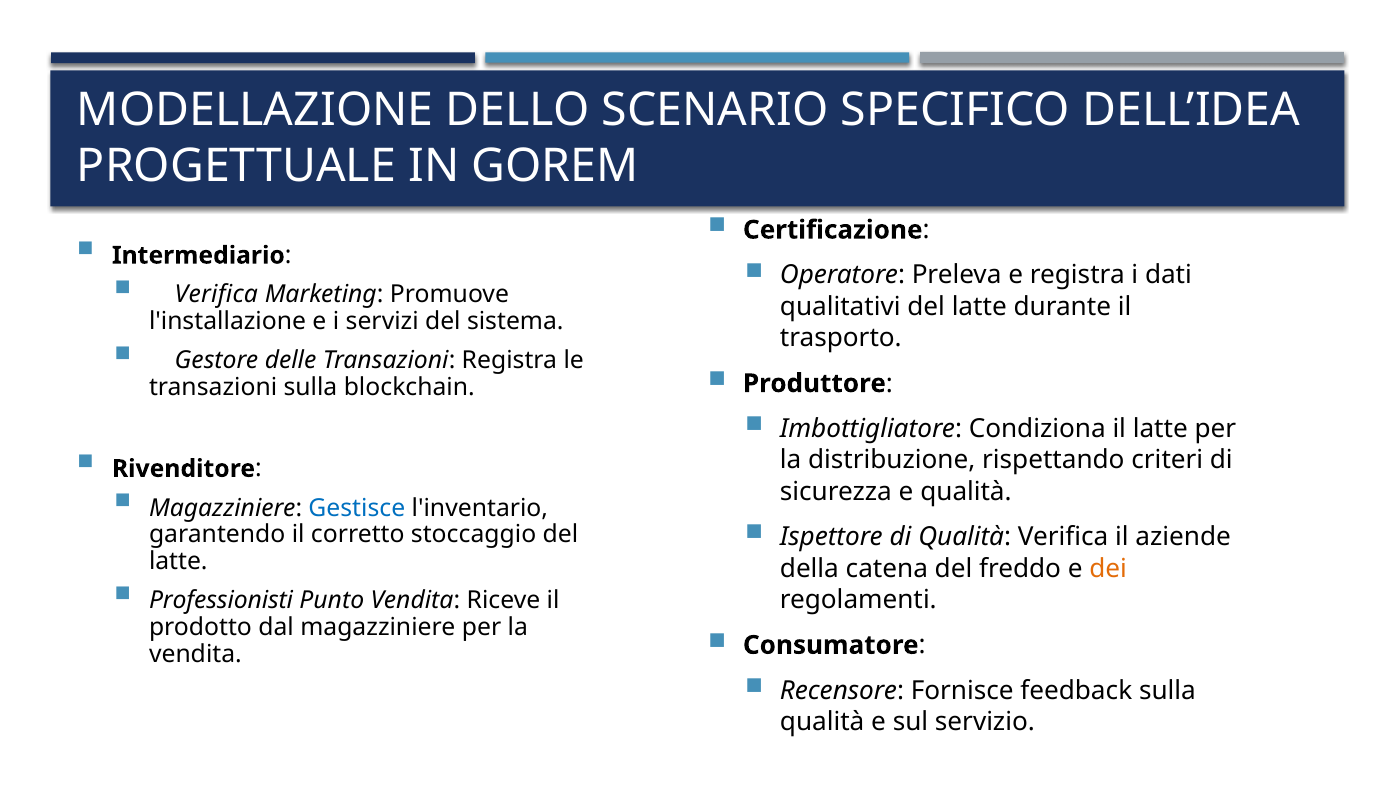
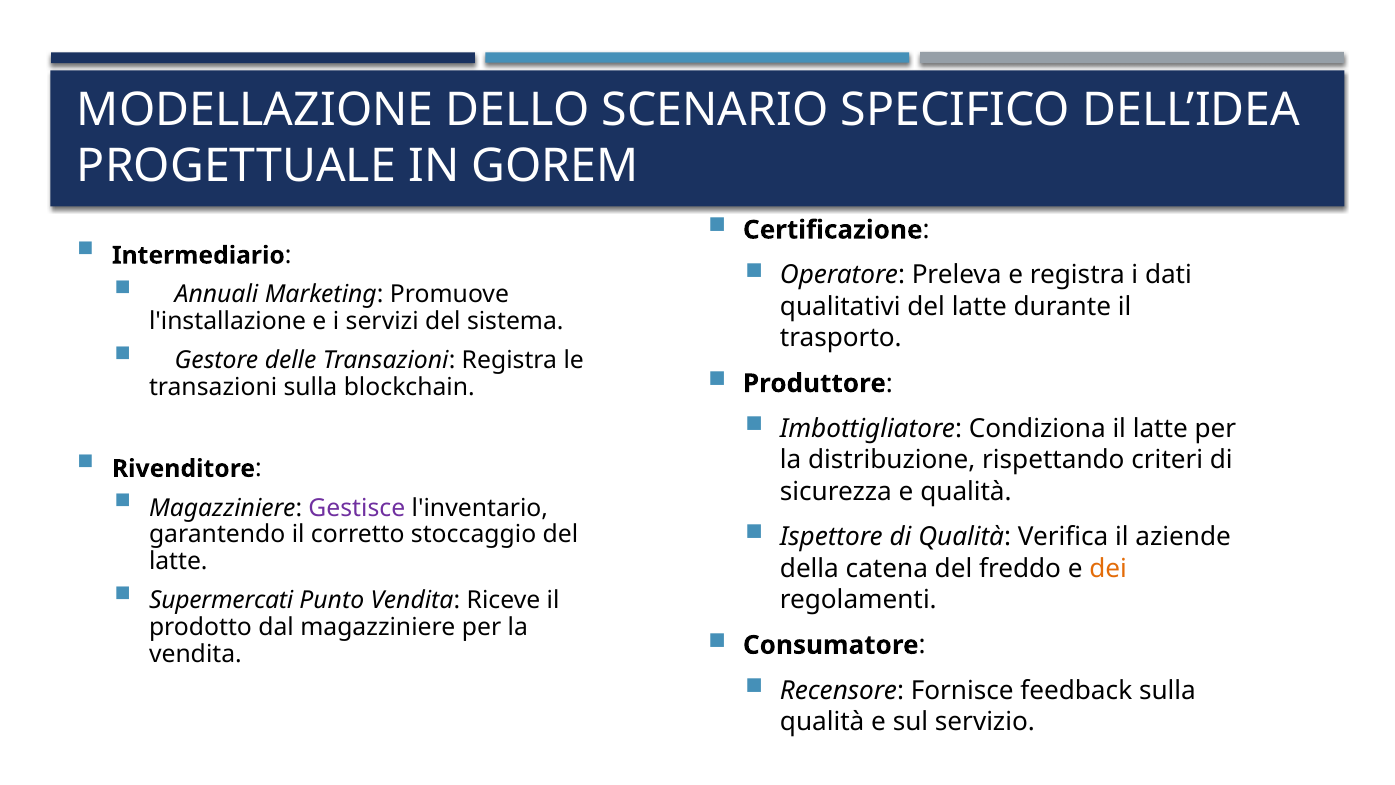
Verifica at (216, 295): Verifica -> Annuali
Gestisce colour: blue -> purple
Professionisti: Professionisti -> Supermercati
